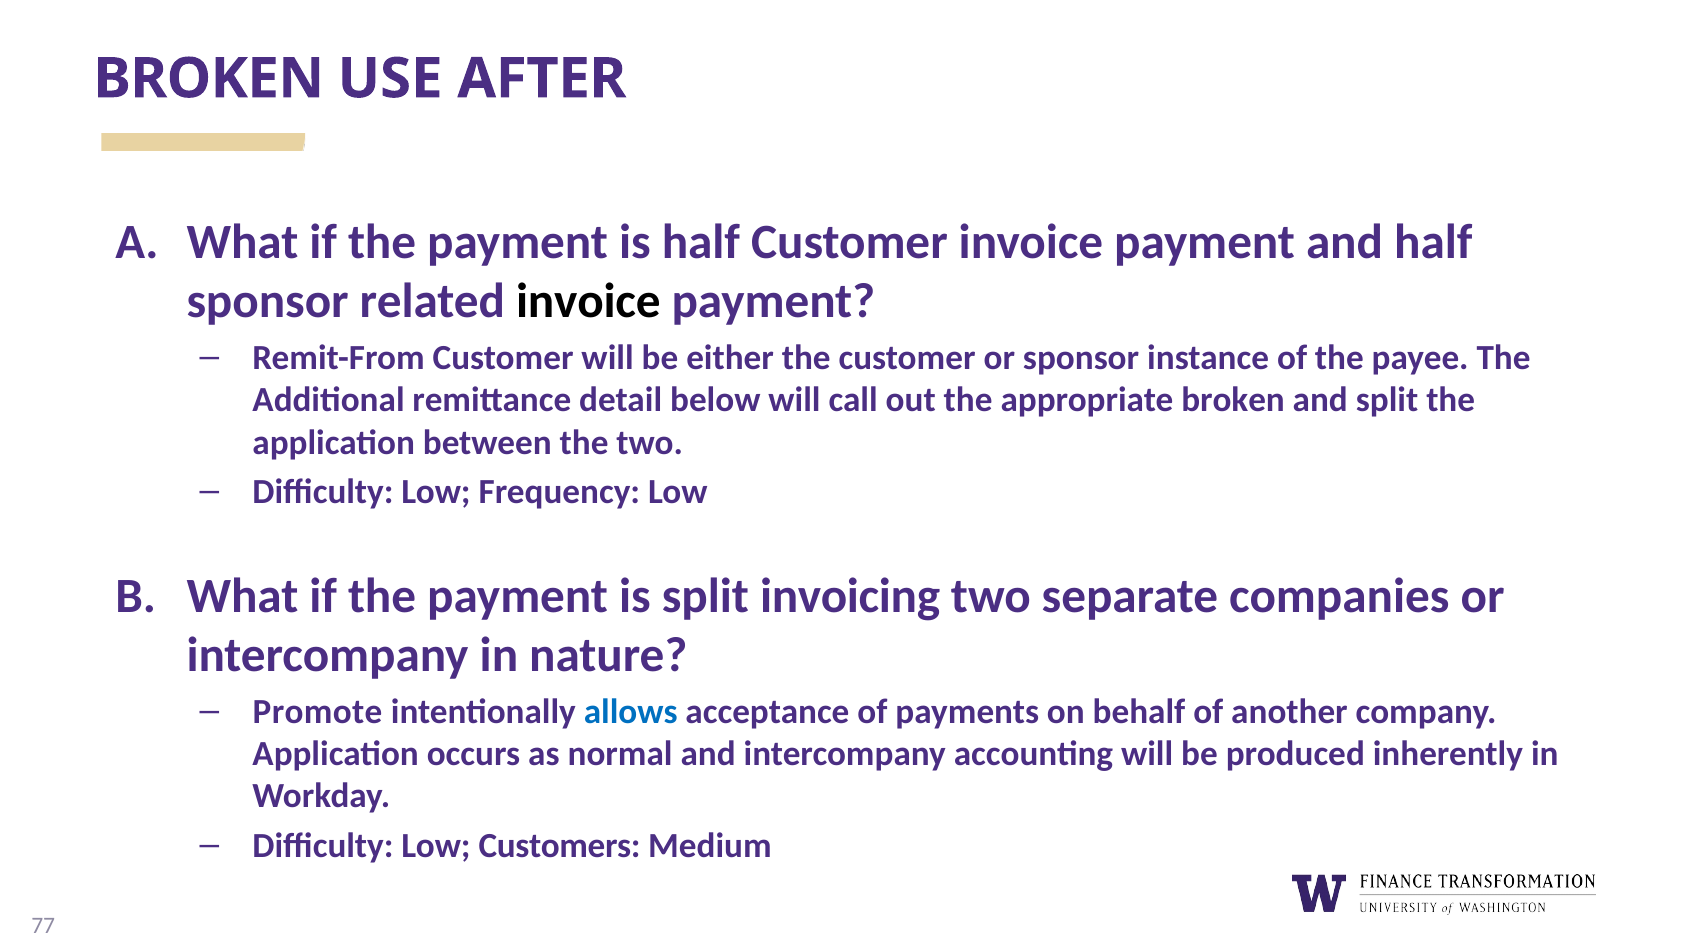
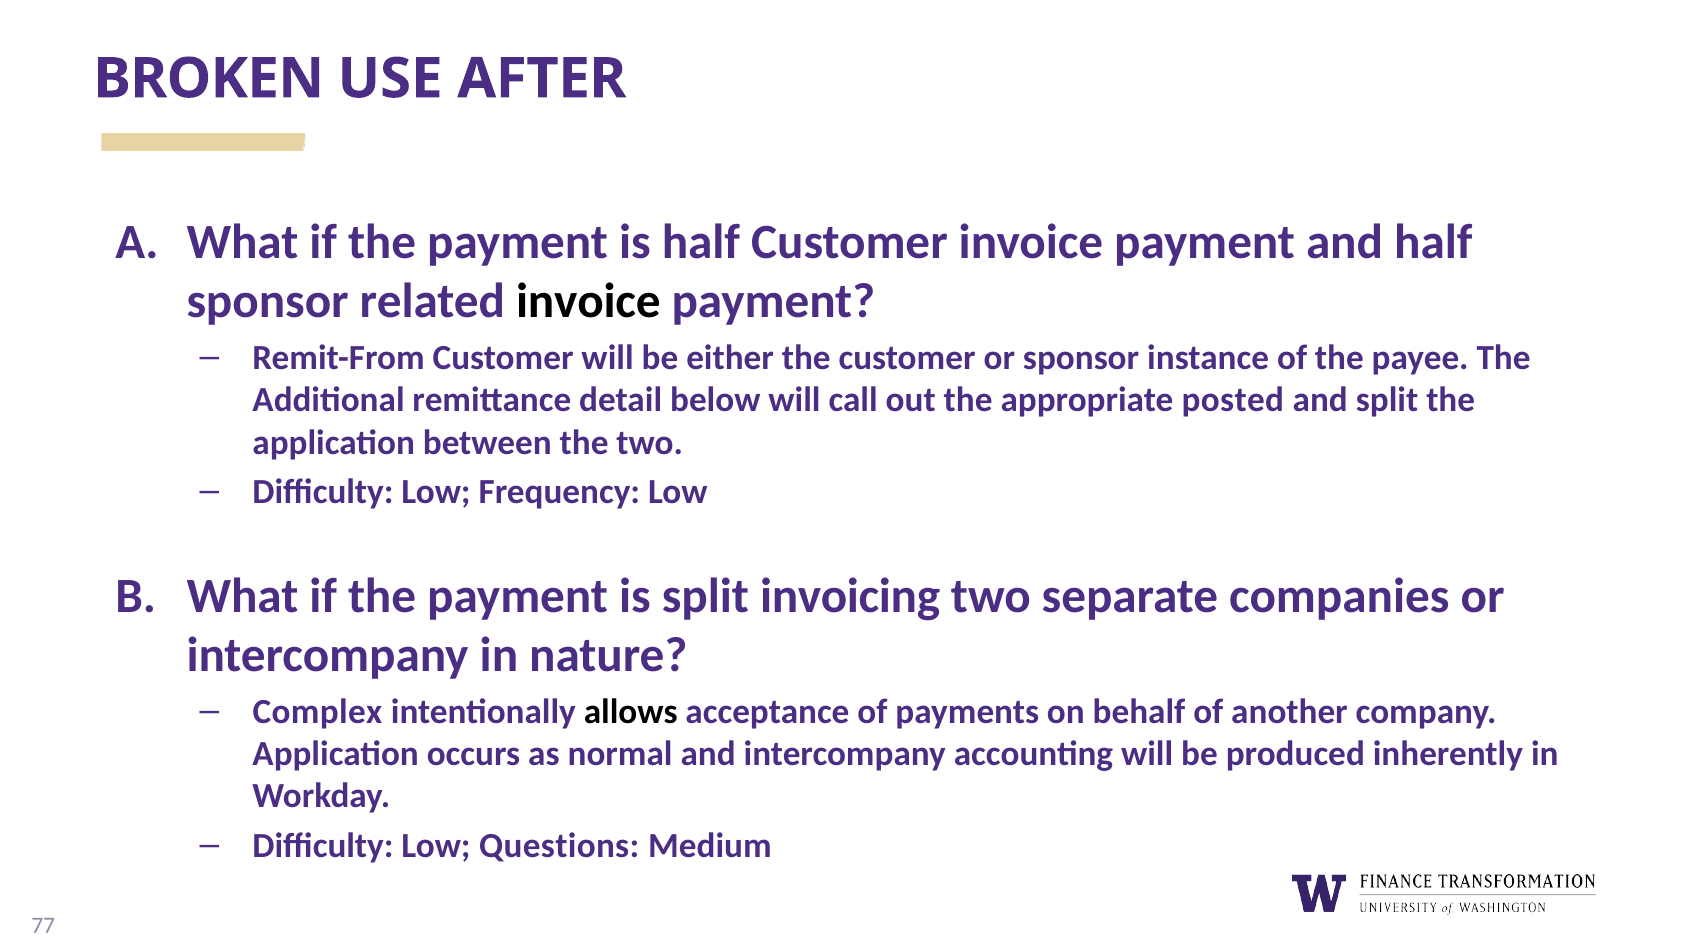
appropriate broken: broken -> posted
Promote: Promote -> Complex
allows colour: blue -> black
Customers: Customers -> Questions
